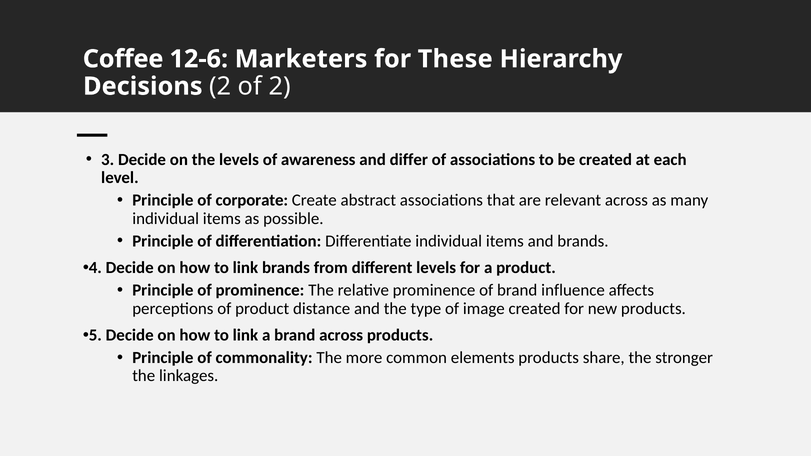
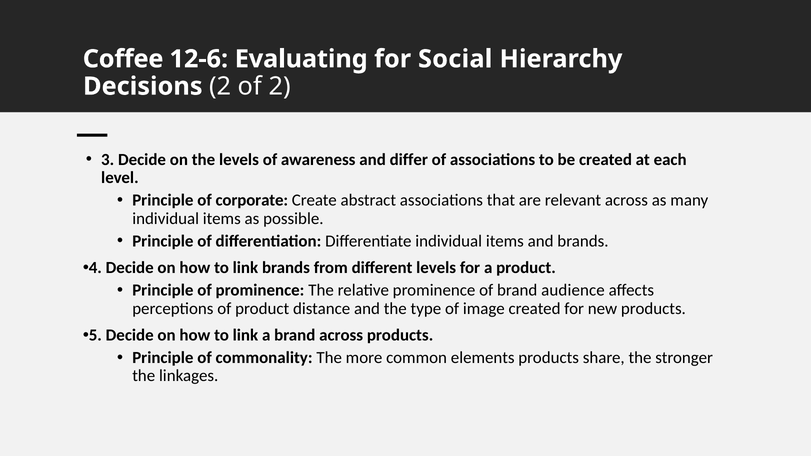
Marketers: Marketers -> Evaluating
These: These -> Social
influence: influence -> audience
